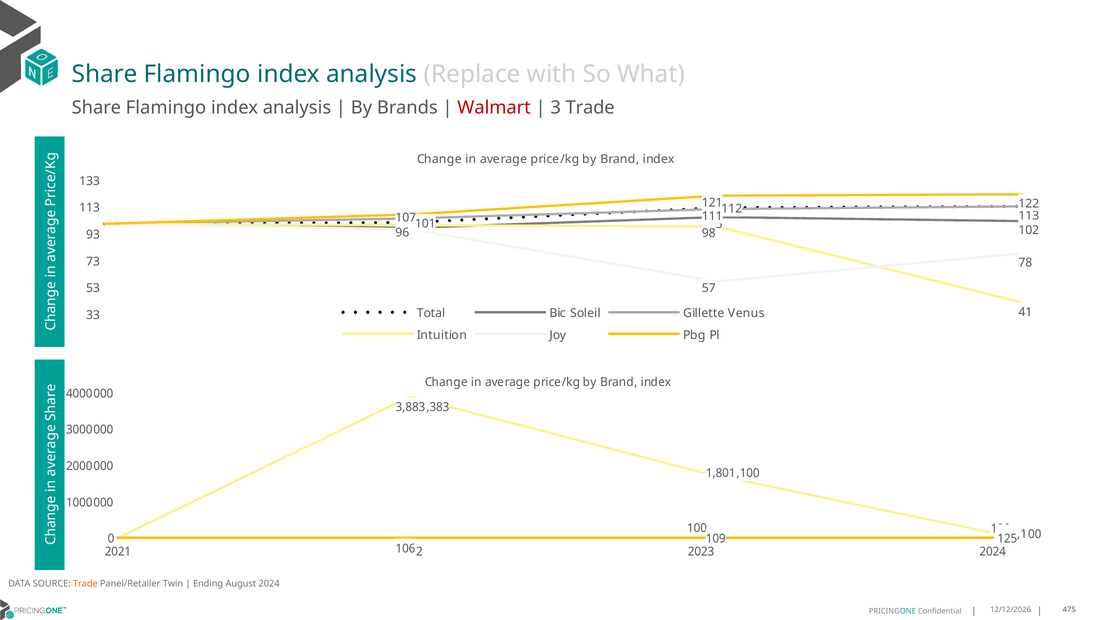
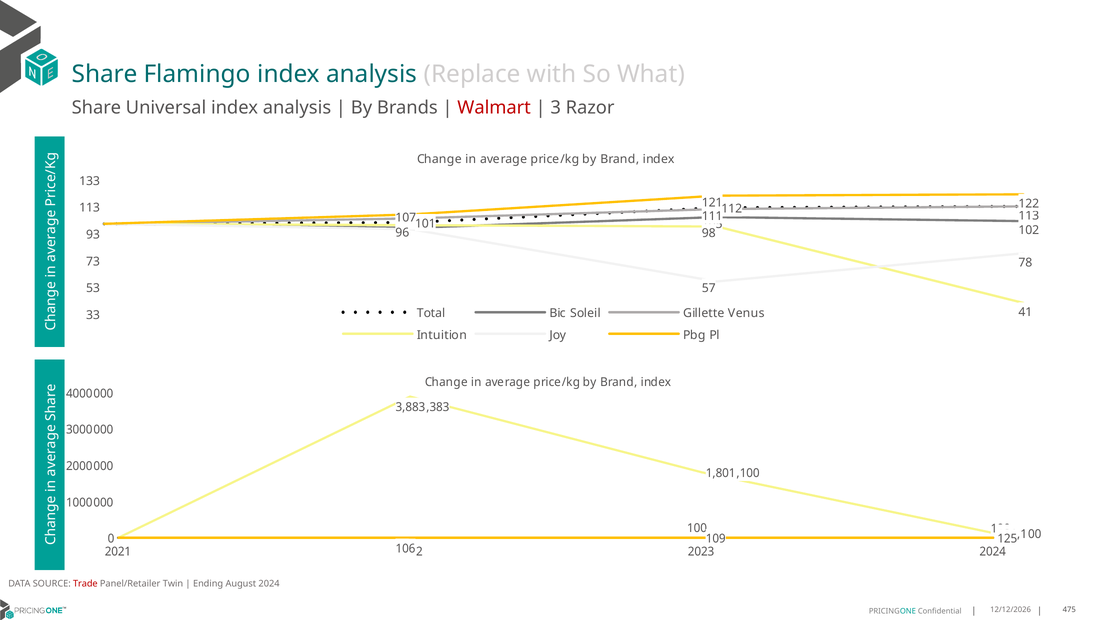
Flamingo at (166, 108): Flamingo -> Universal
3 Trade: Trade -> Razor
Trade at (85, 584) colour: orange -> red
